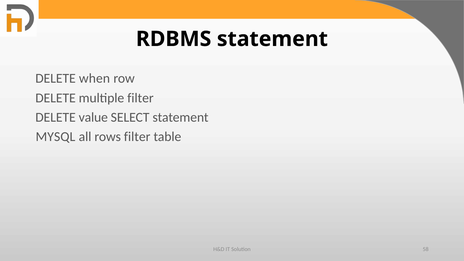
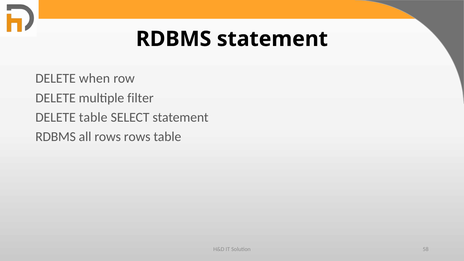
DELETE value: value -> table
MYSQL at (55, 137): MYSQL -> RDBMS
rows filter: filter -> rows
